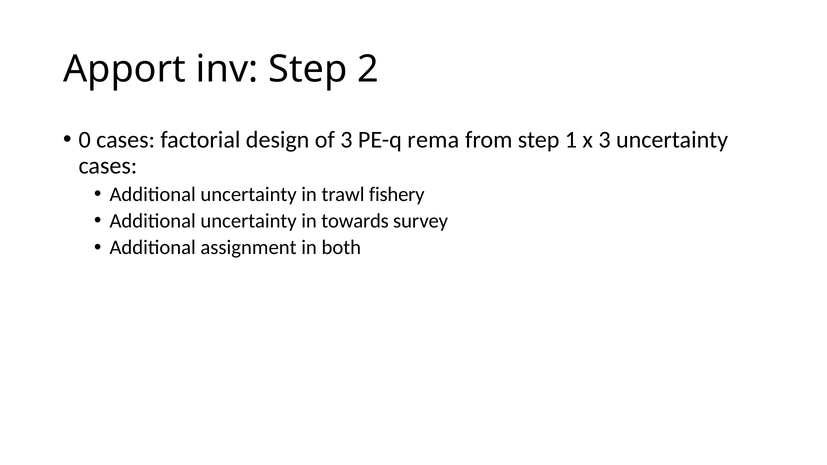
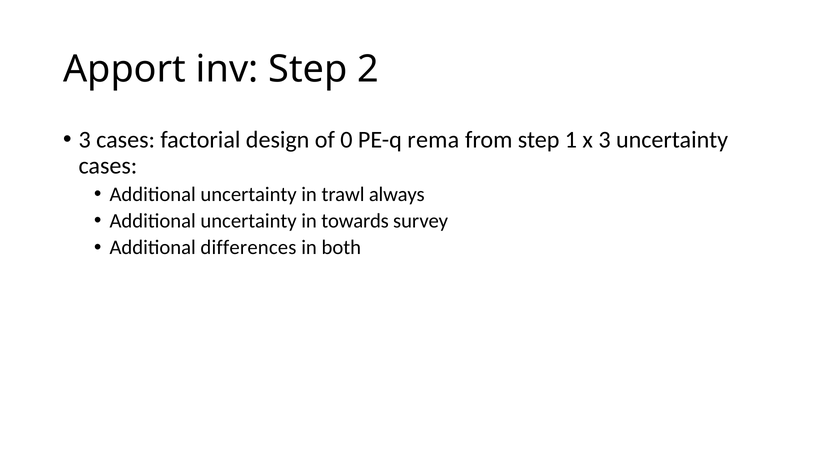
0 at (85, 140): 0 -> 3
of 3: 3 -> 0
fishery: fishery -> always
assignment: assignment -> differences
